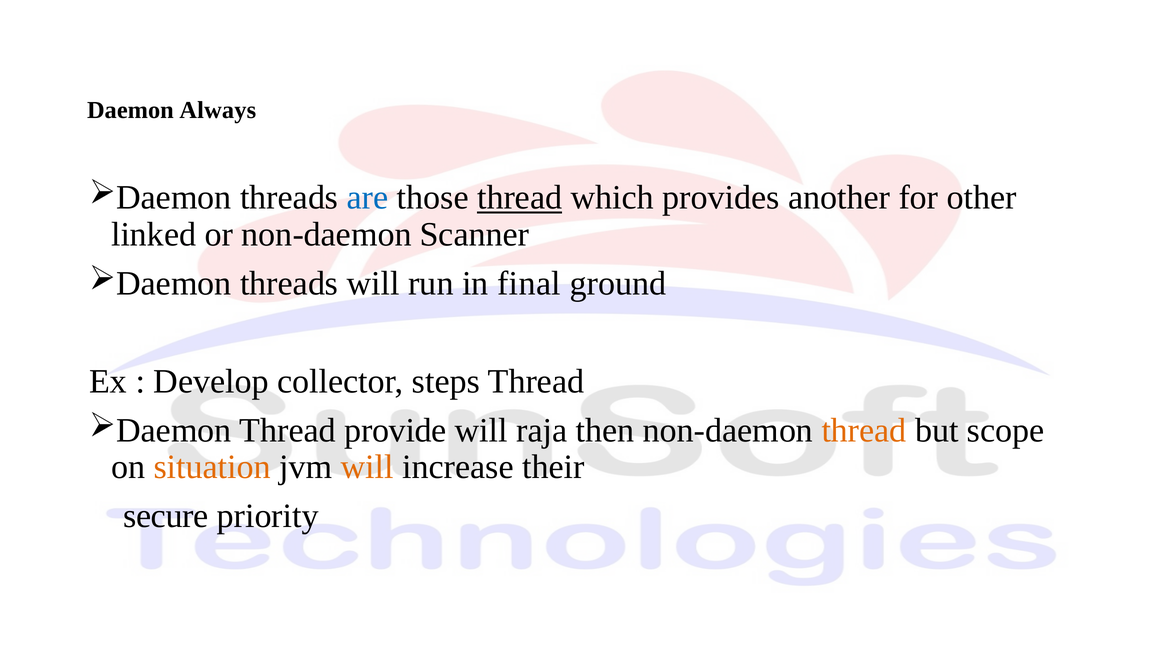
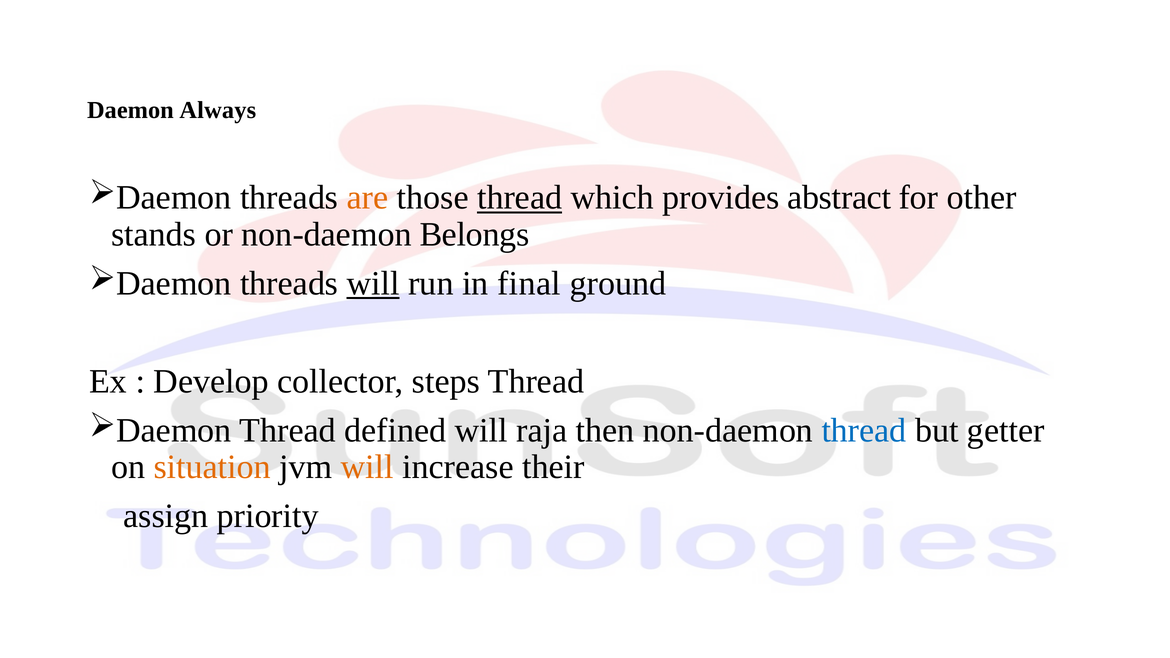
are colour: blue -> orange
another: another -> abstract
linked: linked -> stands
Scanner: Scanner -> Belongs
will at (373, 284) underline: none -> present
provide: provide -> defined
thread at (864, 430) colour: orange -> blue
scope: scope -> getter
secure: secure -> assign
